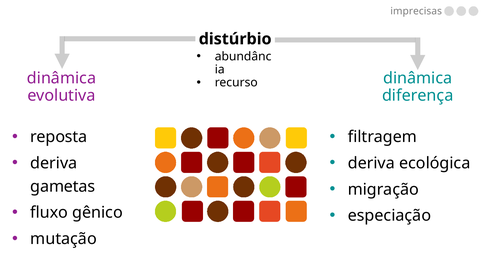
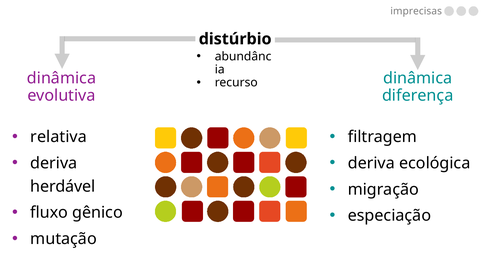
reposta: reposta -> relativa
gametas: gametas -> herdável
